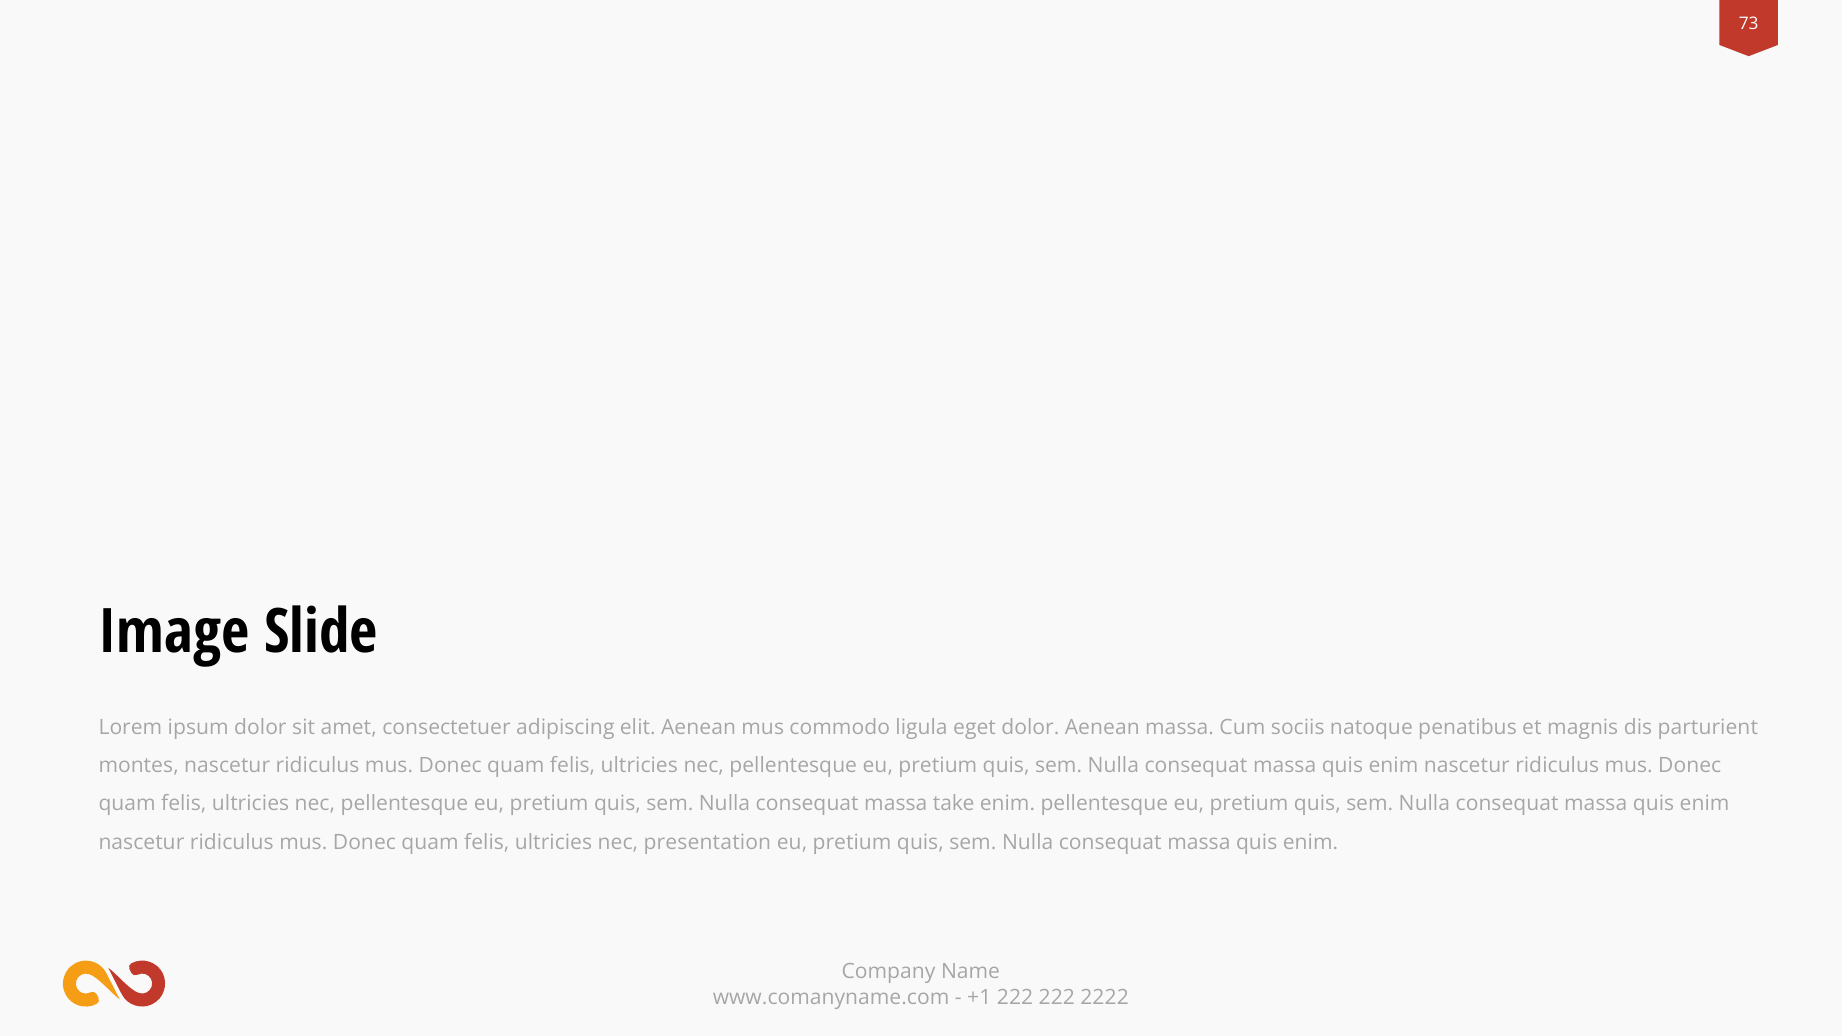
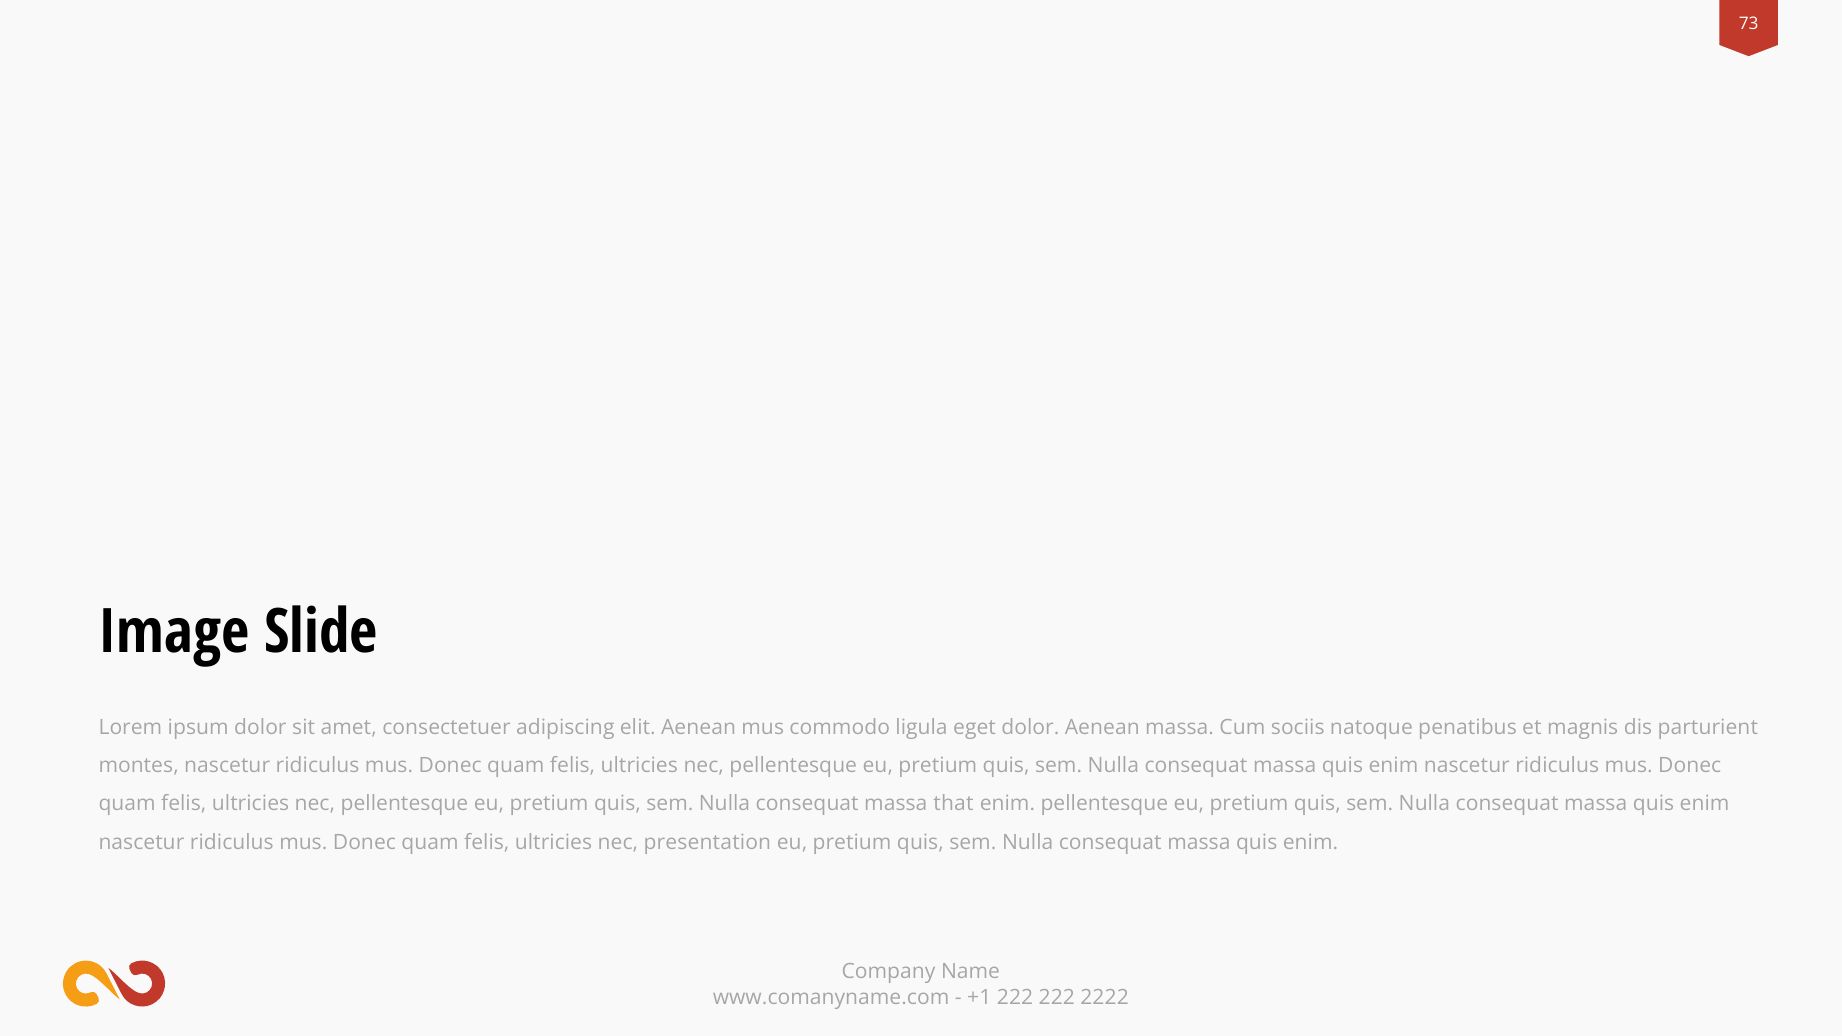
take: take -> that
